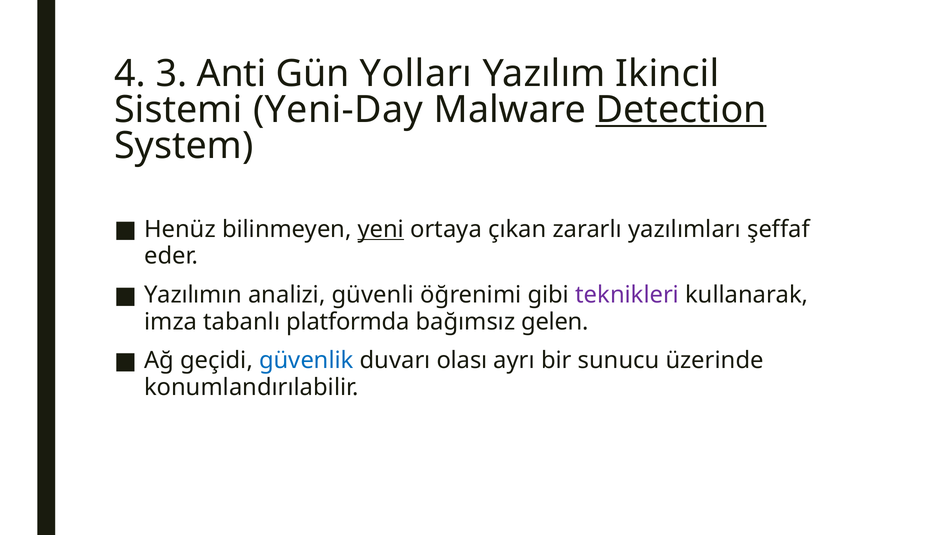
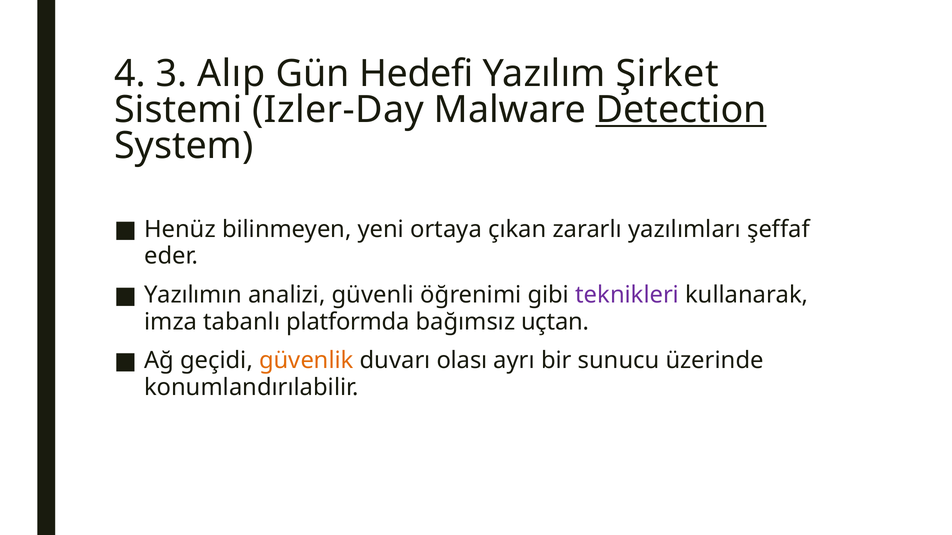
Anti: Anti -> Alıp
Yolları: Yolları -> Hedefi
Ikincil: Ikincil -> Şirket
Yeni-Day: Yeni-Day -> Izler-Day
yeni underline: present -> none
gelen: gelen -> uçtan
güvenlik colour: blue -> orange
